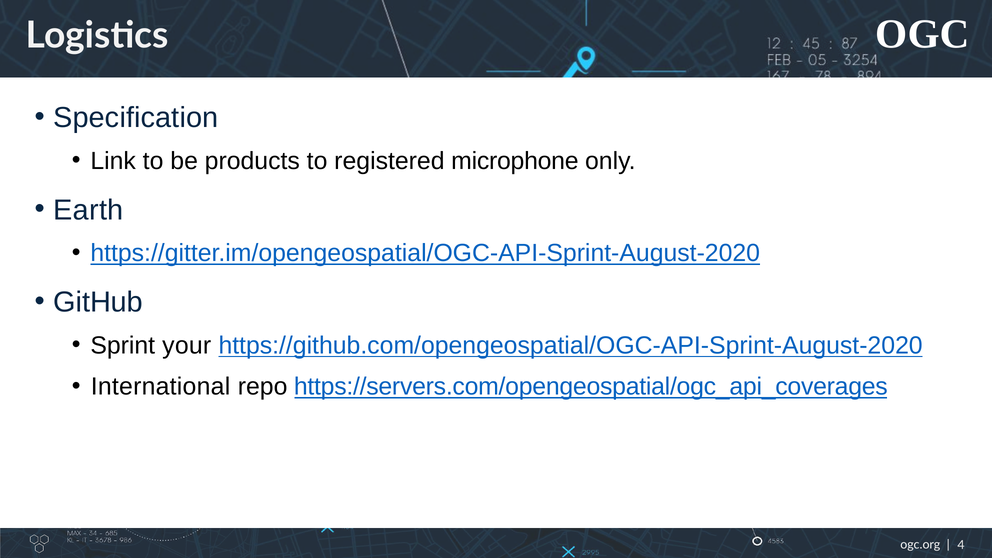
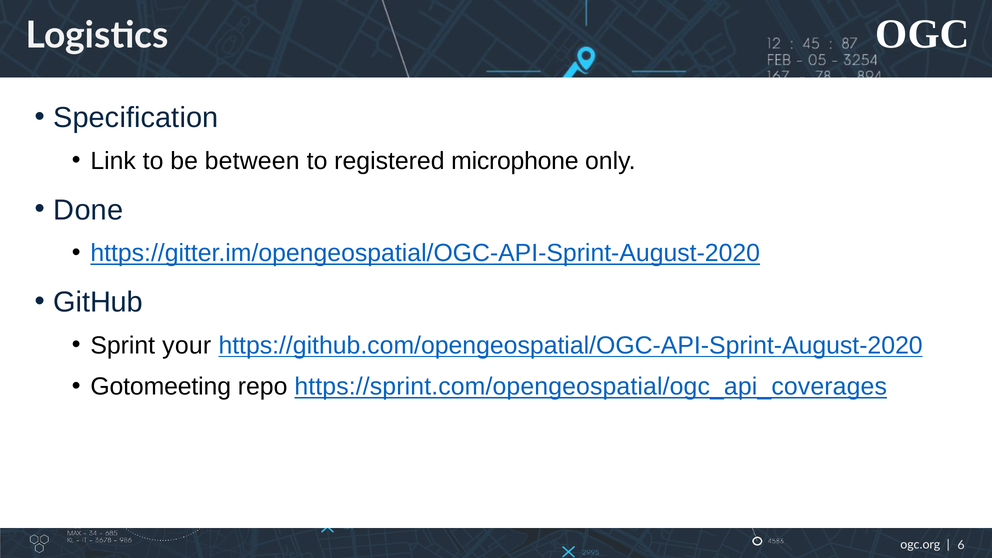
products: products -> between
Earth: Earth -> Done
International: International -> Gotomeeting
https://servers.com/opengeospatial/ogc_api_coverages: https://servers.com/opengeospatial/ogc_api_coverages -> https://sprint.com/opengeospatial/ogc_api_coverages
4: 4 -> 6
